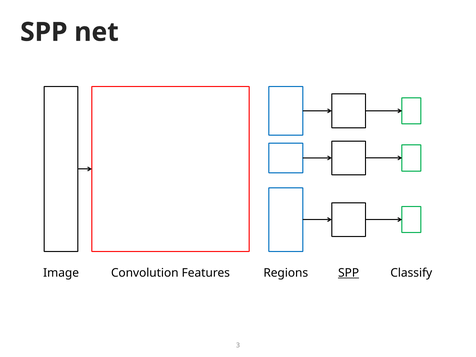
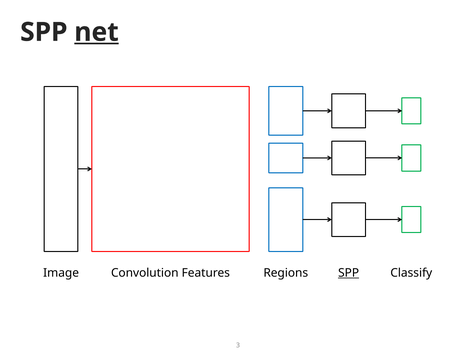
net underline: none -> present
